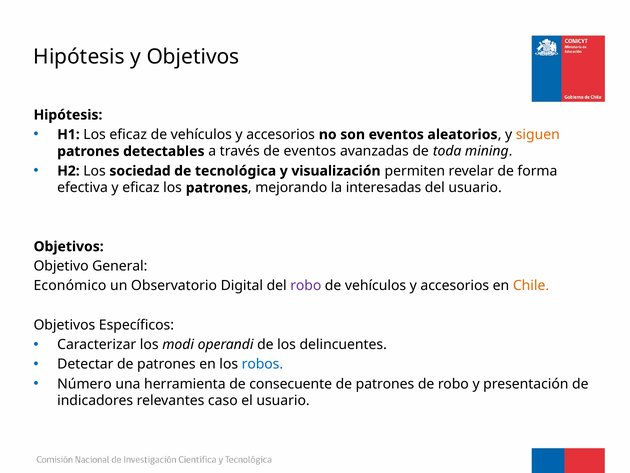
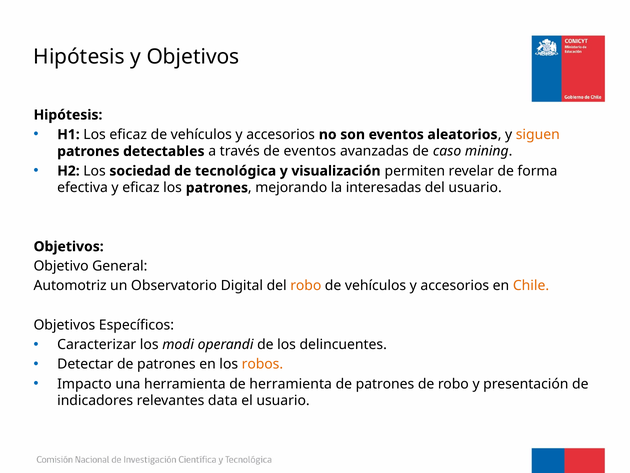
toda: toda -> caso
Económico: Económico -> Automotriz
robo at (306, 286) colour: purple -> orange
robos colour: blue -> orange
Número: Número -> Impacto
de consecuente: consecuente -> herramienta
caso: caso -> data
